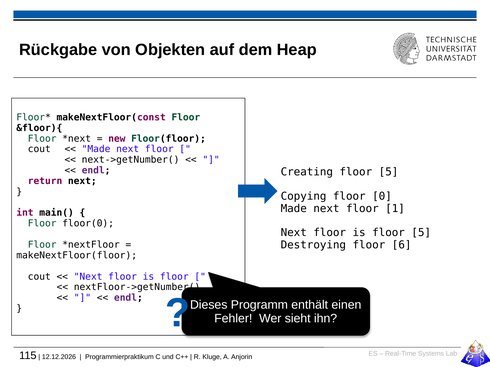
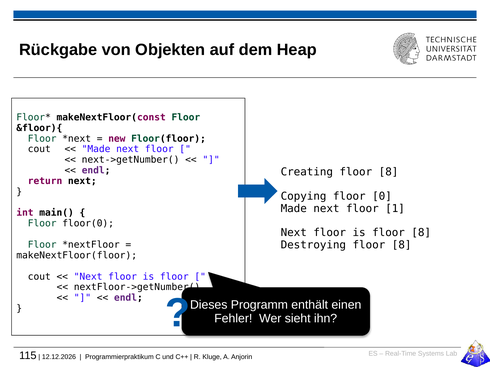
Creating floor 5: 5 -> 8
is floor 5: 5 -> 8
Destroying floor 6: 6 -> 8
